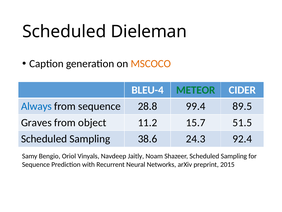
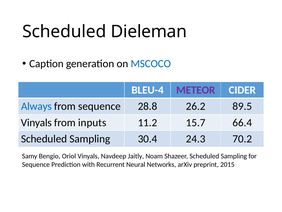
MSCOCO colour: orange -> blue
METEOR colour: green -> purple
99.4: 99.4 -> 26.2
Graves at (36, 122): Graves -> Vinyals
object: object -> inputs
51.5: 51.5 -> 66.4
38.6: 38.6 -> 30.4
92.4: 92.4 -> 70.2
